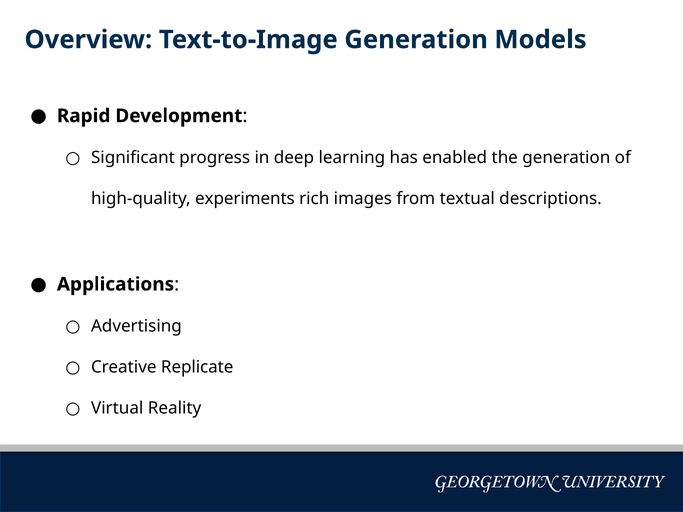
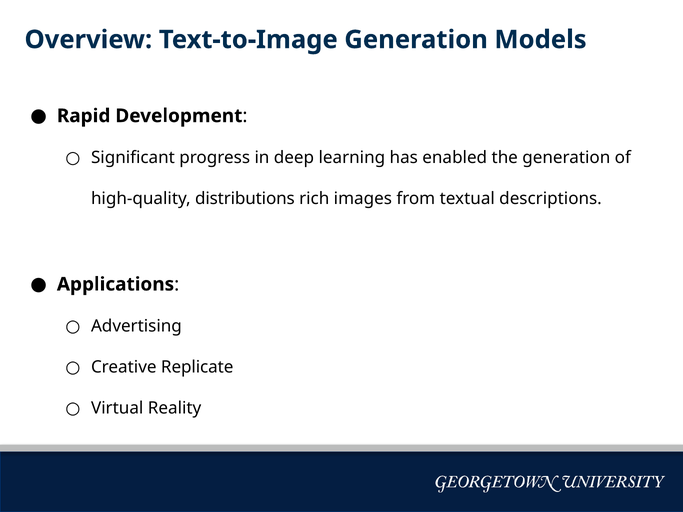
experiments: experiments -> distributions
